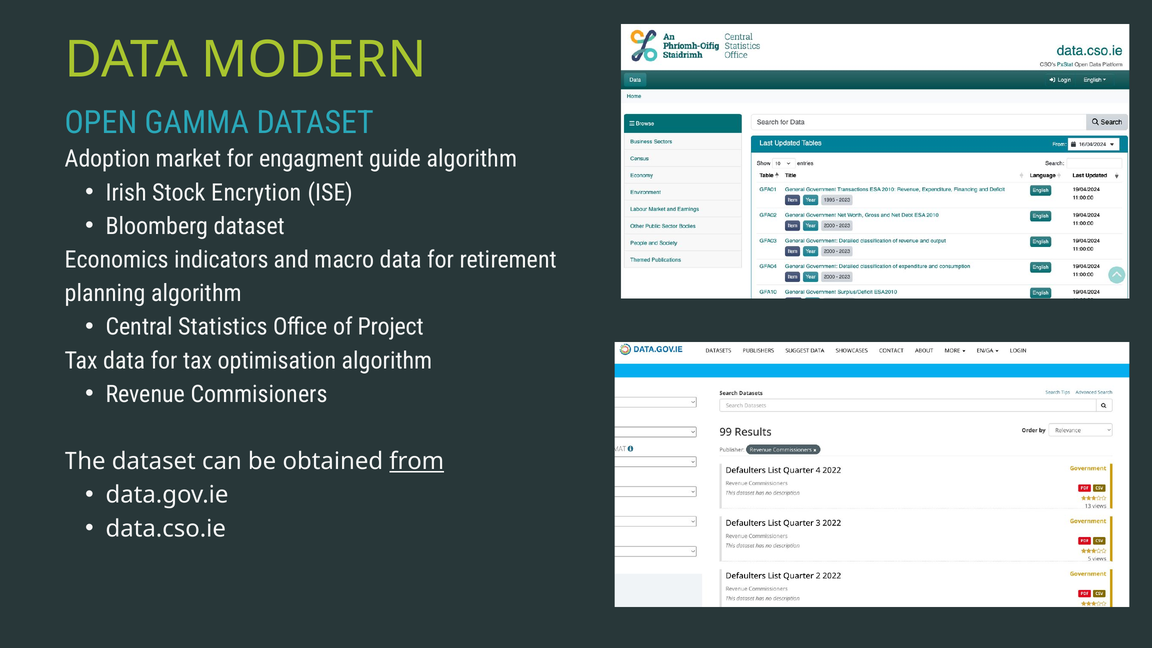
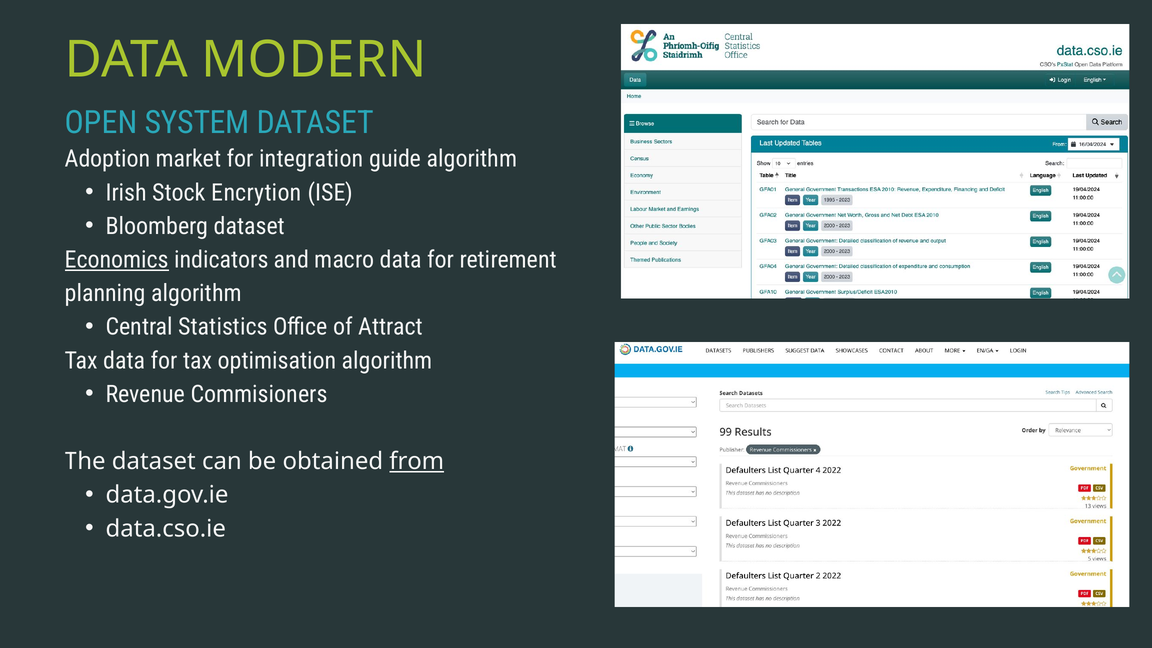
GAMMA: GAMMA -> SYSTEM
engagment: engagment -> integration
Economics underline: none -> present
Project: Project -> Attract
